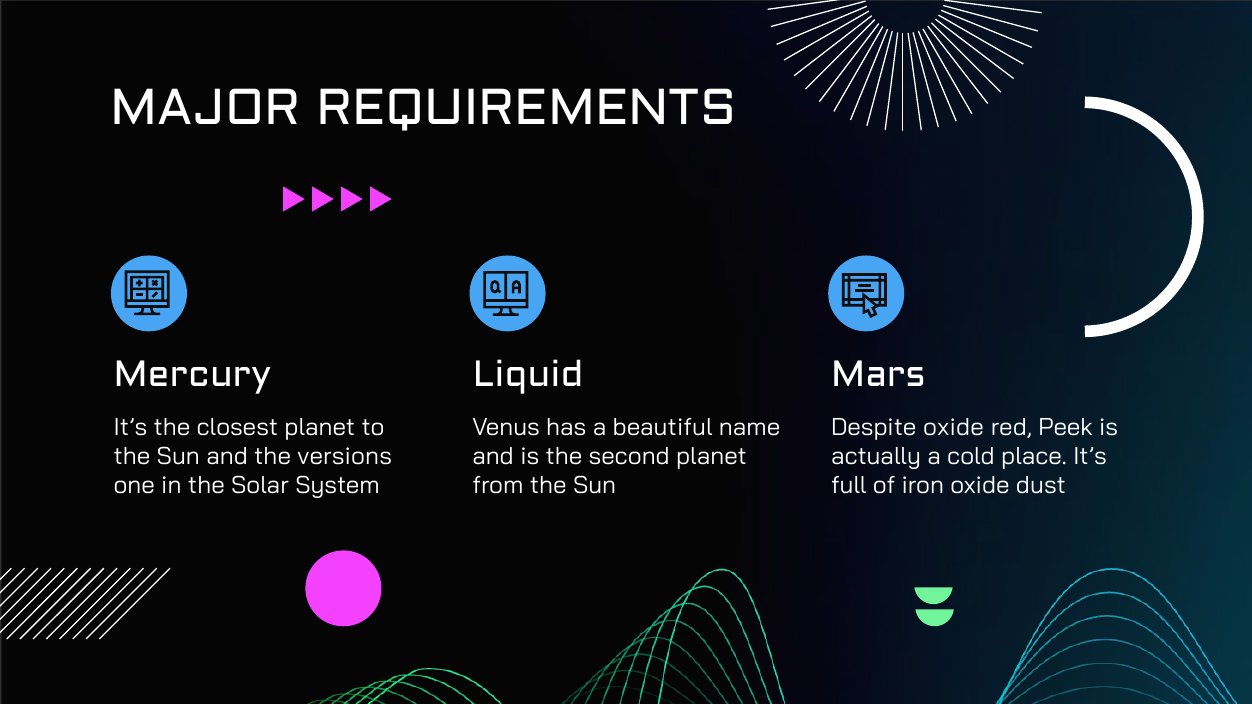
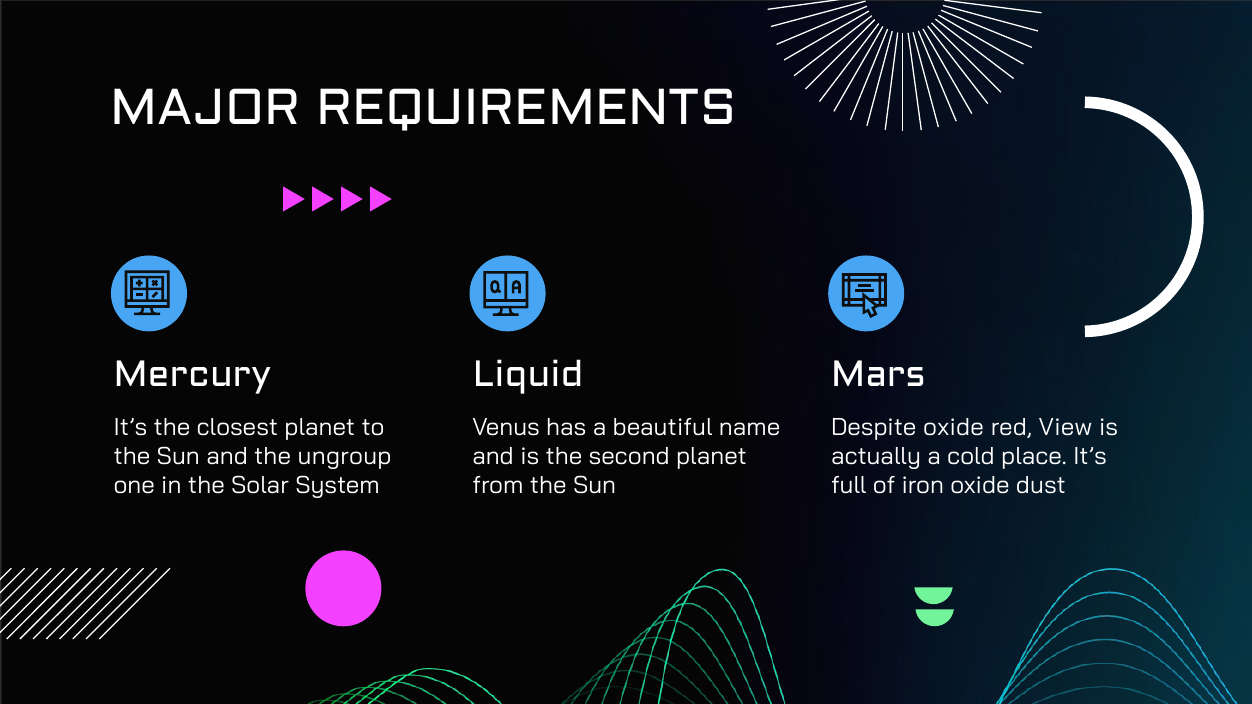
Peek: Peek -> View
versions: versions -> ungroup
